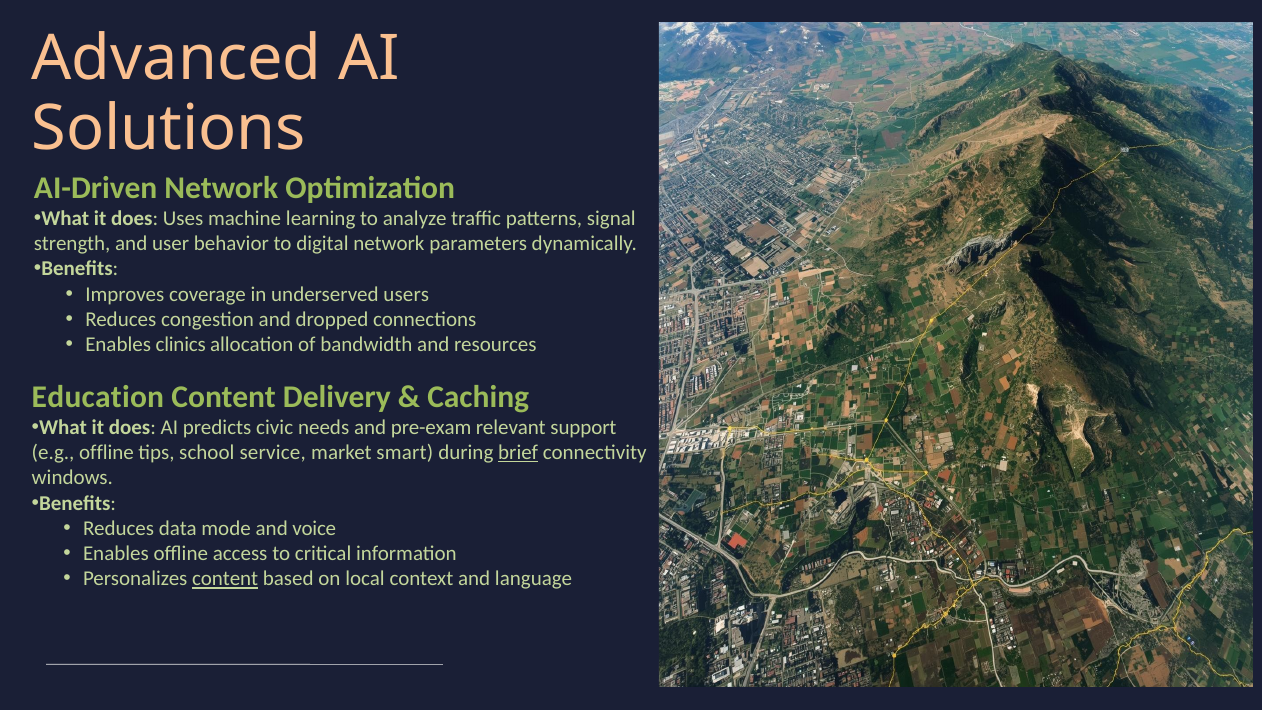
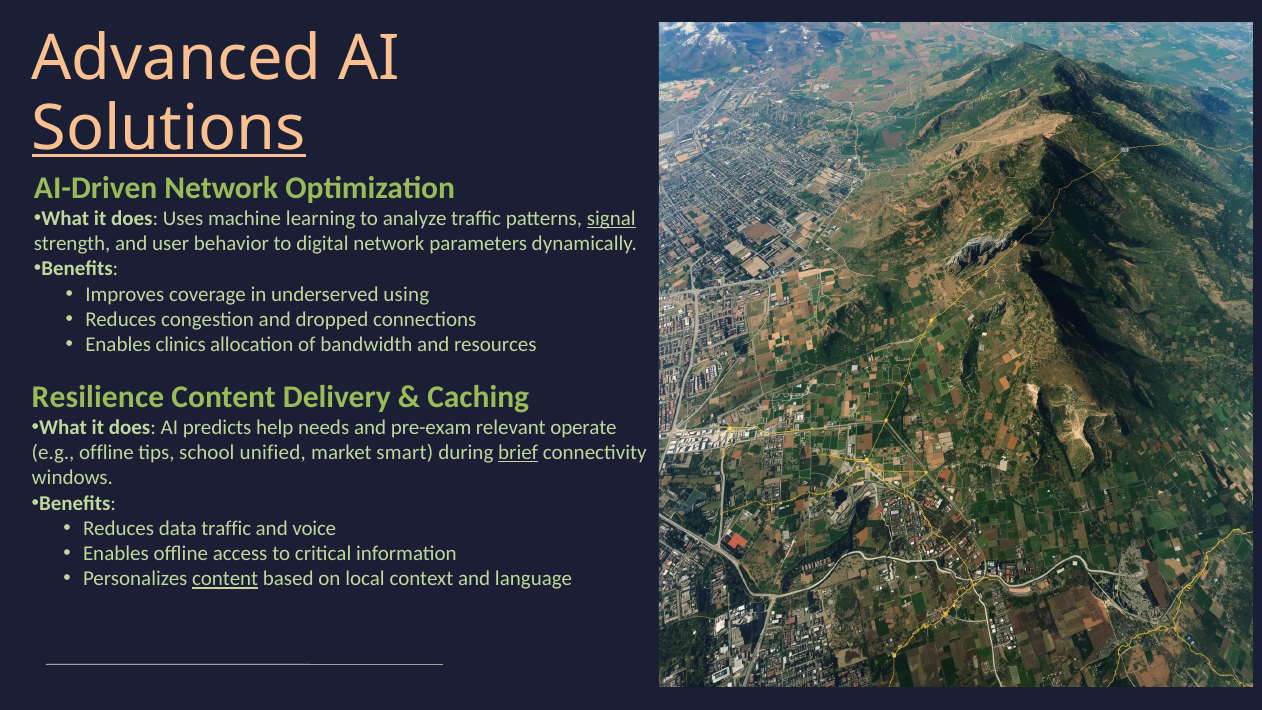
Solutions underline: none -> present
signal underline: none -> present
users: users -> using
Education: Education -> Resilience
civic: civic -> help
support: support -> operate
service: service -> unified
data mode: mode -> traffic
